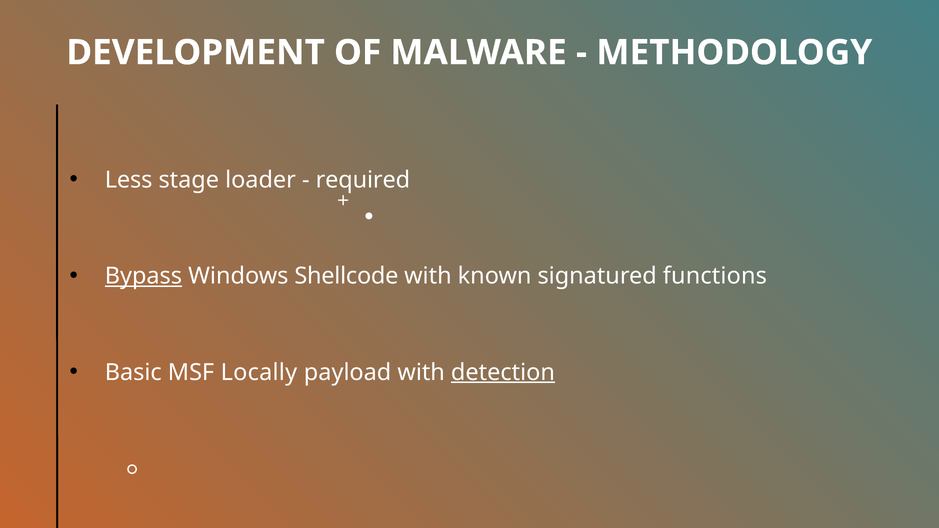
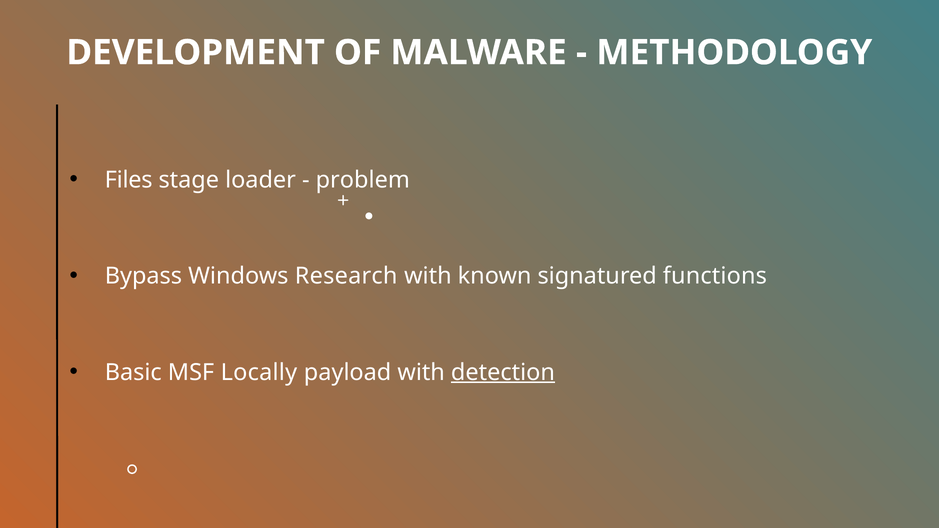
Less: Less -> Files
required: required -> problem
Bypass underline: present -> none
Shellcode: Shellcode -> Research
